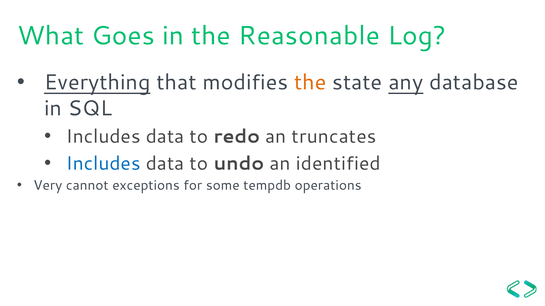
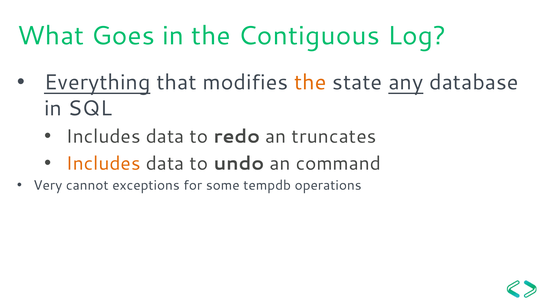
Reasonable: Reasonable -> Contiguous
Includes at (103, 164) colour: blue -> orange
identified: identified -> command
